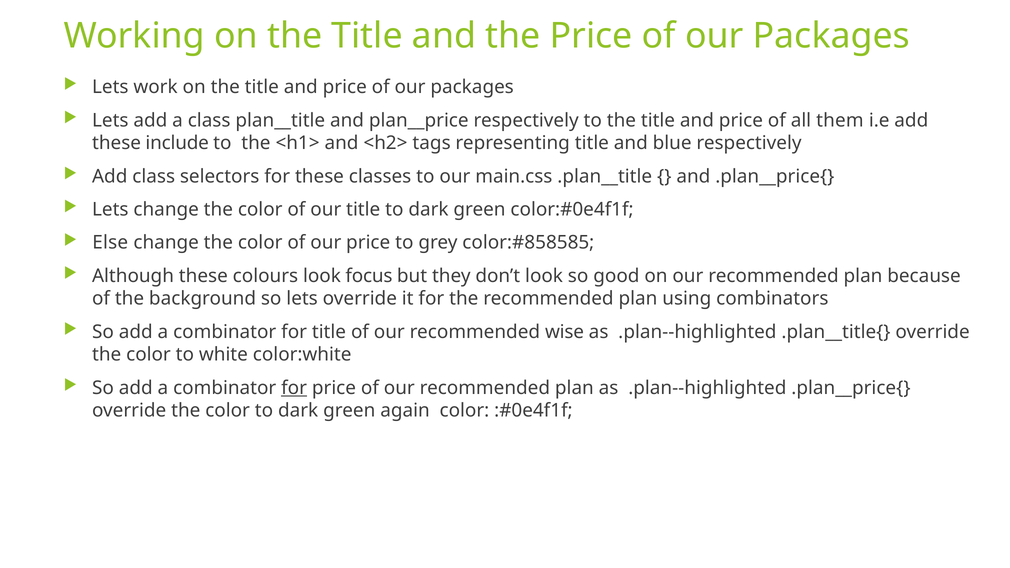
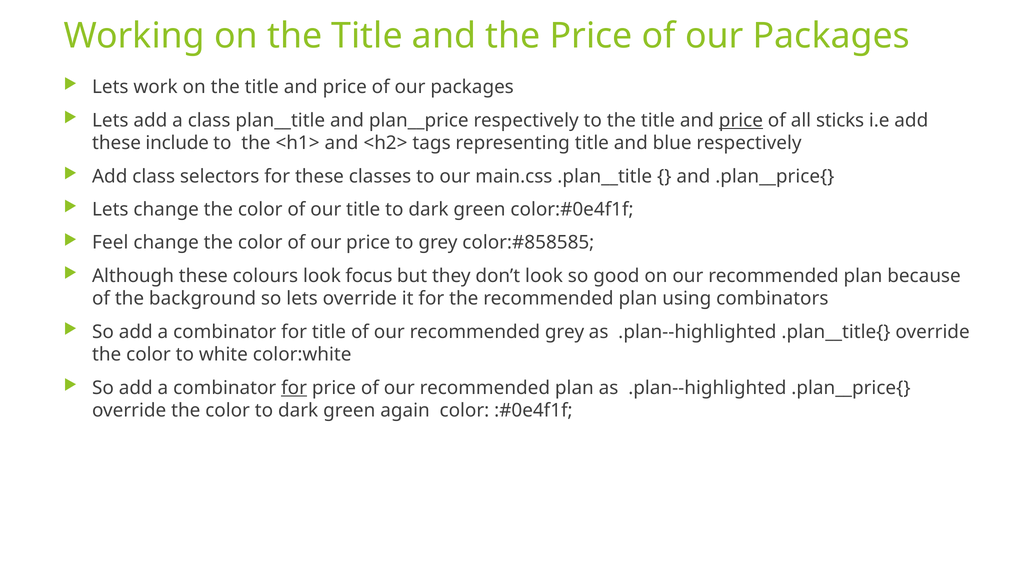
price at (741, 120) underline: none -> present
them: them -> sticks
Else: Else -> Feel
recommended wise: wise -> grey
